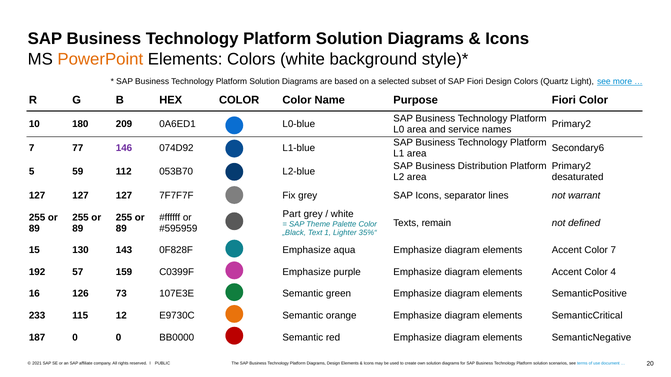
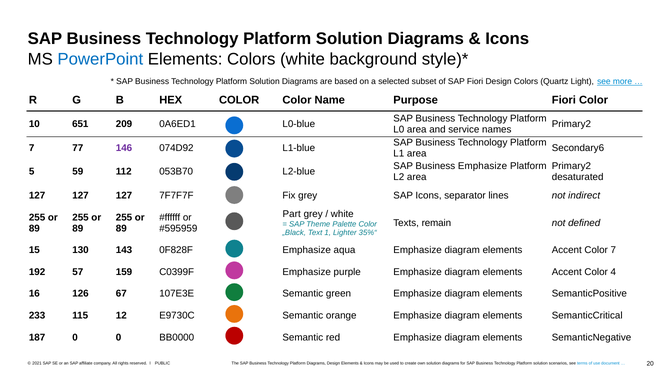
PowerPoint colour: orange -> blue
180: 180 -> 651
Business Distribution: Distribution -> Emphasize
warrant: warrant -> indirect
73: 73 -> 67
